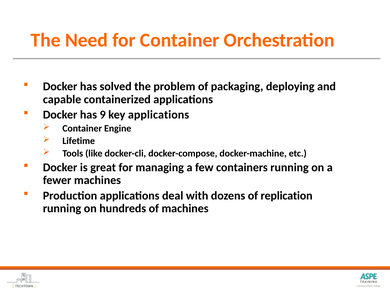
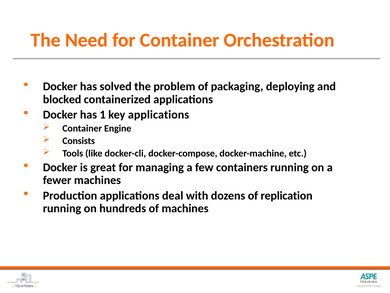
capable: capable -> blocked
9: 9 -> 1
Lifetime: Lifetime -> Consists
